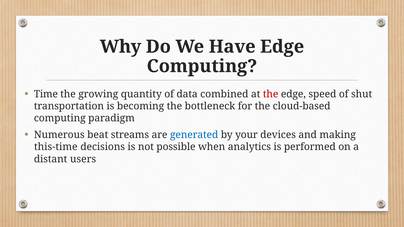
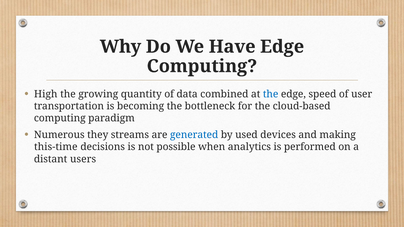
Time: Time -> High
the at (271, 94) colour: red -> blue
shut: shut -> user
beat: beat -> they
your: your -> used
